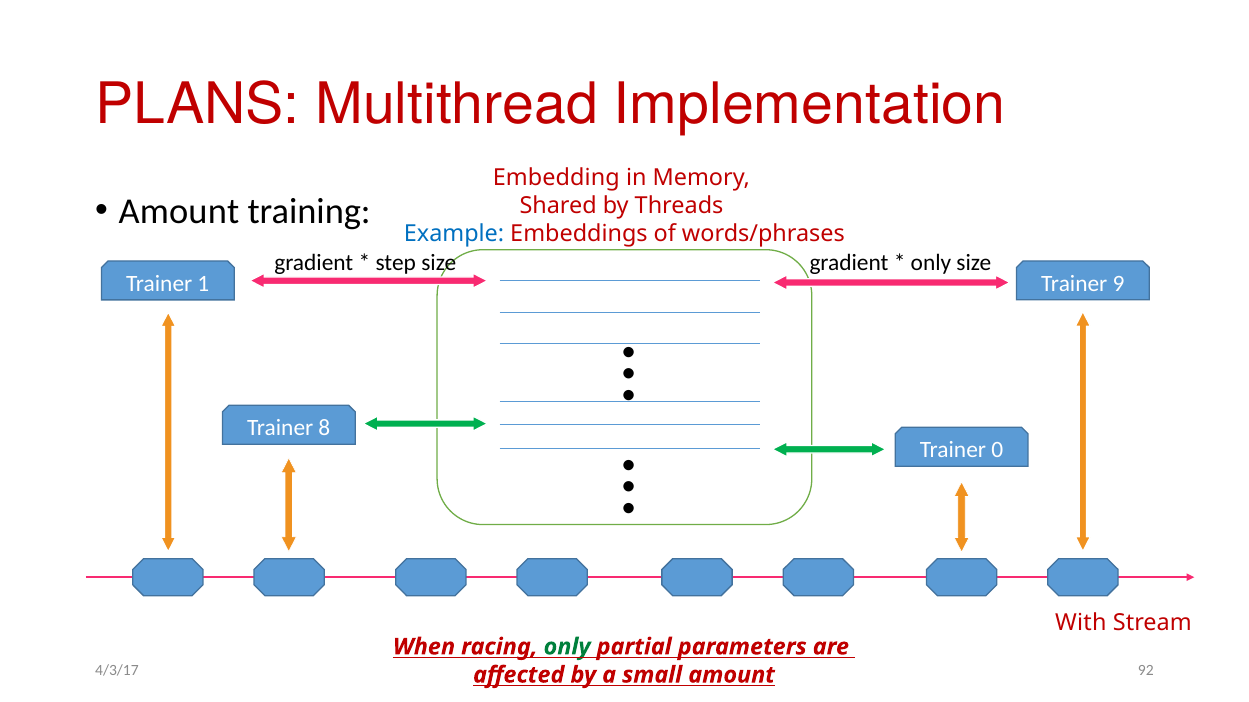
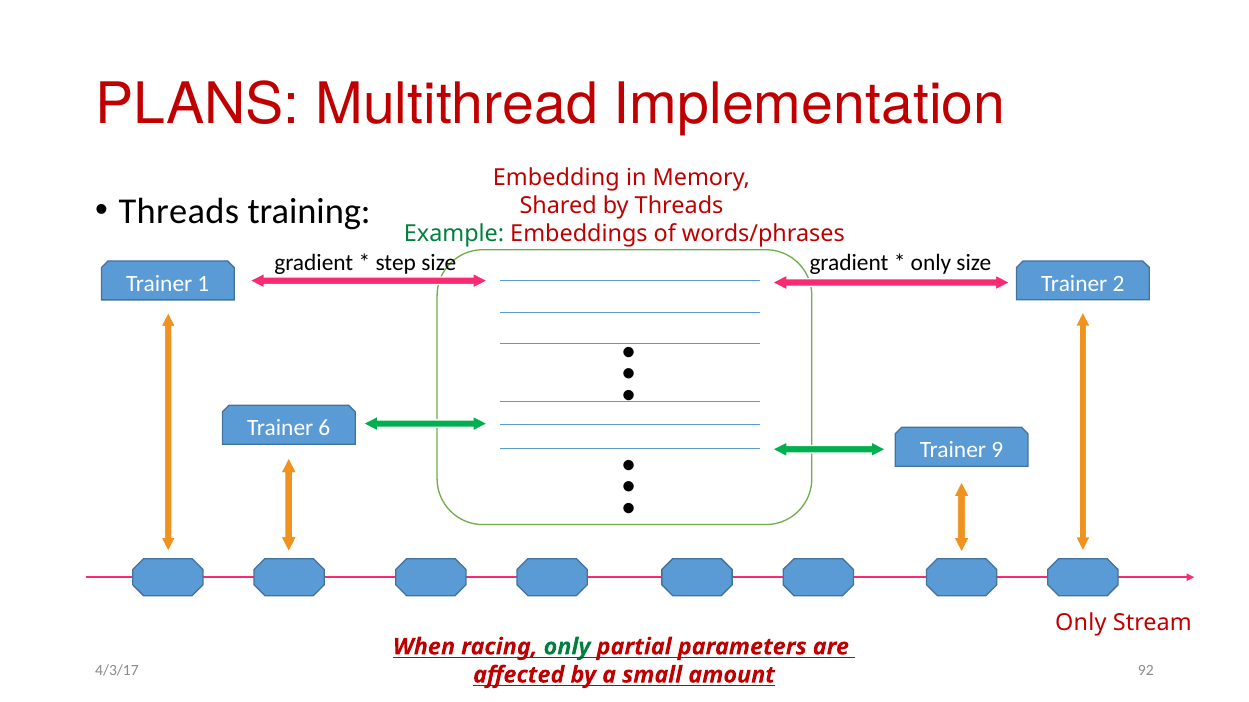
Amount at (179, 211): Amount -> Threads
Example colour: blue -> green
9: 9 -> 2
8: 8 -> 6
0: 0 -> 9
With at (1081, 623): With -> Only
